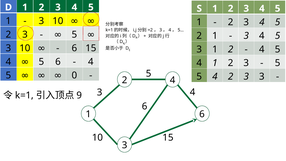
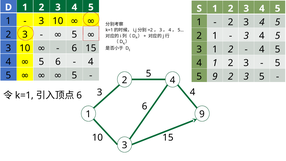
0 at (74, 75): 0 -> 5
4 at (215, 77): 4 -> 9
3 at (262, 77): 3 -> 5
9 at (79, 95): 9 -> 6
1 6: 6 -> 9
